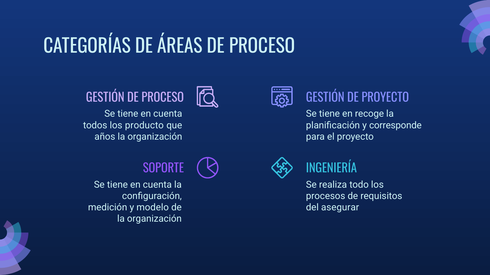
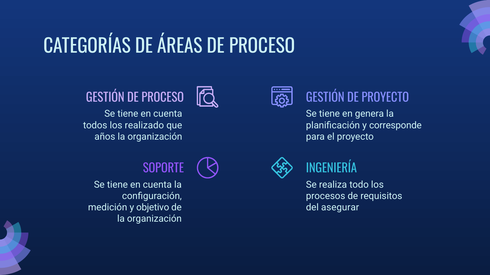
recoge: recoge -> genera
producto: producto -> realizado
modelo: modelo -> objetivo
